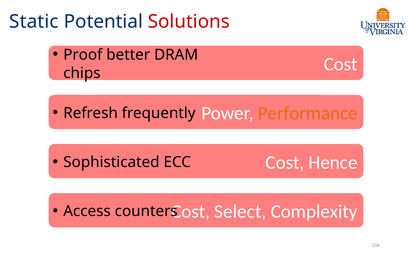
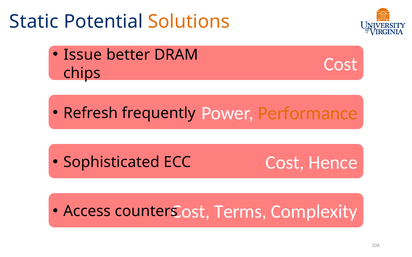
Solutions colour: red -> orange
Proof: Proof -> Issue
Select: Select -> Terms
